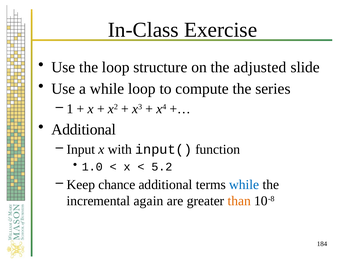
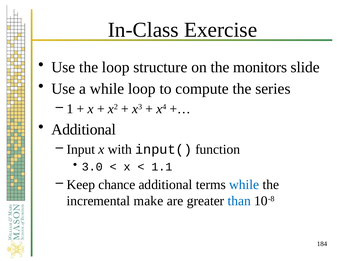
adjusted: adjusted -> monitors
1.0: 1.0 -> 3.0
5.2: 5.2 -> 1.1
again: again -> make
than colour: orange -> blue
